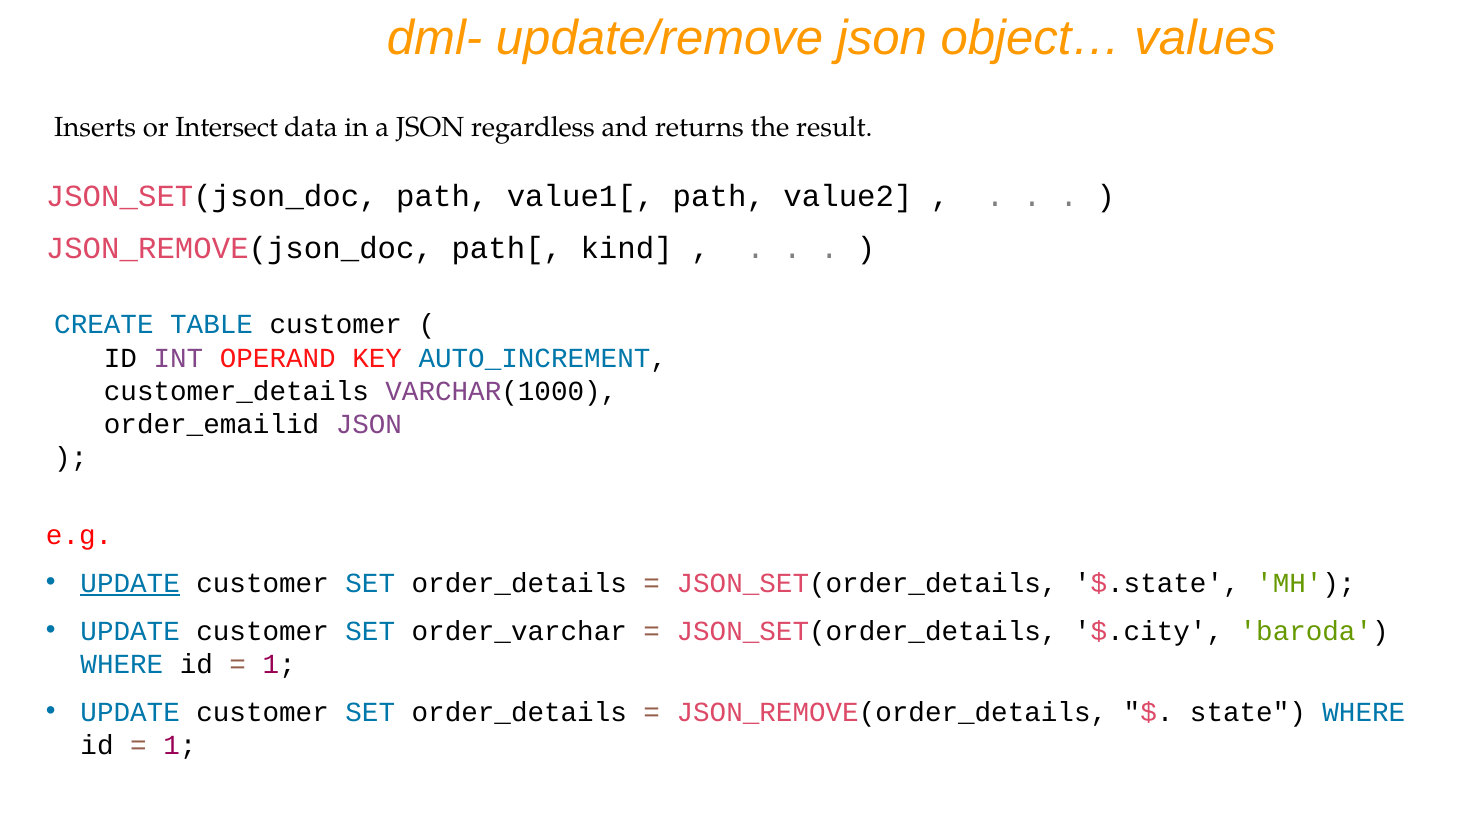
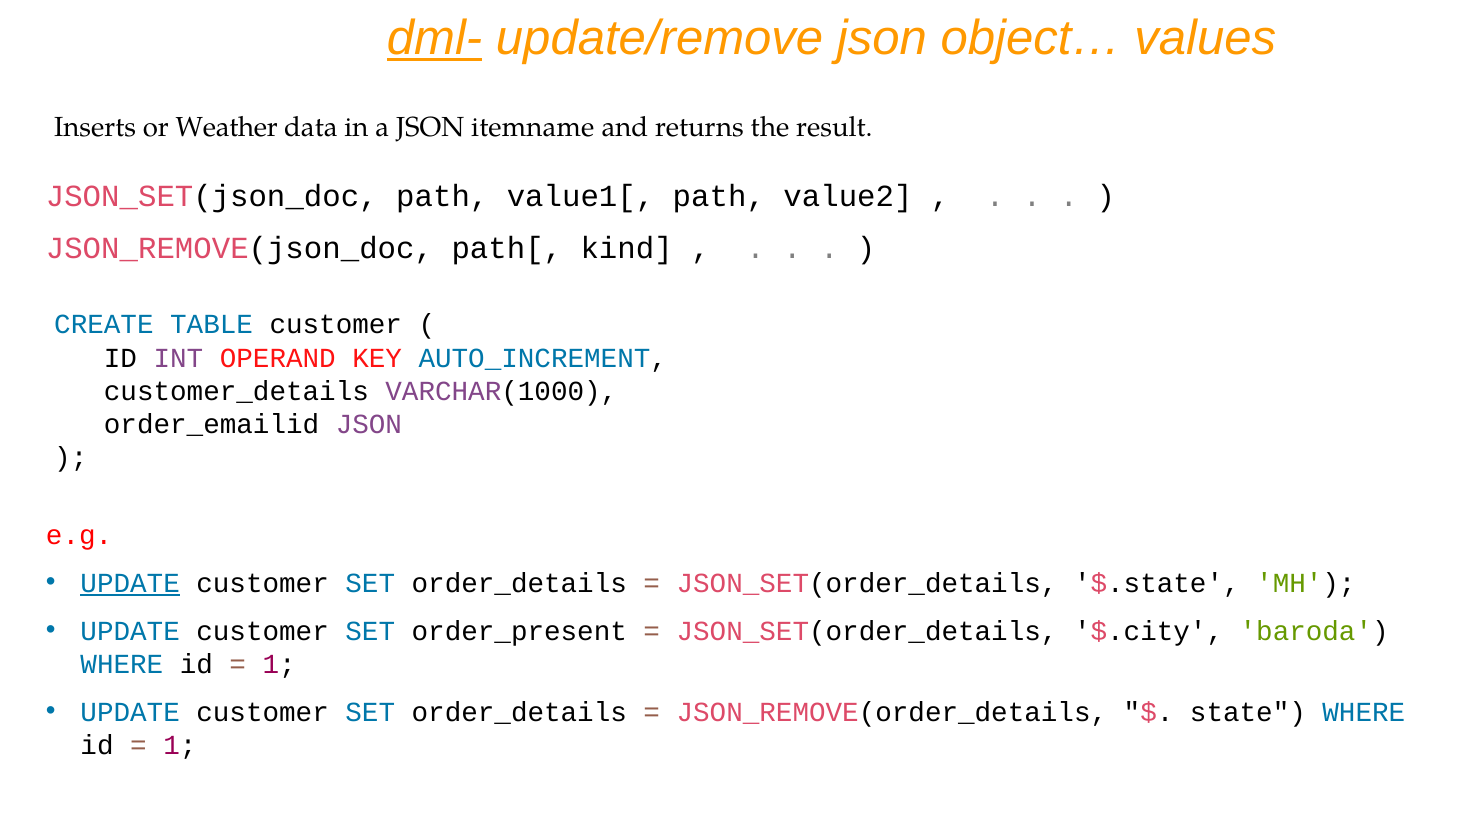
dml- underline: none -> present
Intersect: Intersect -> Weather
regardless: regardless -> itemname
order_varchar: order_varchar -> order_present
